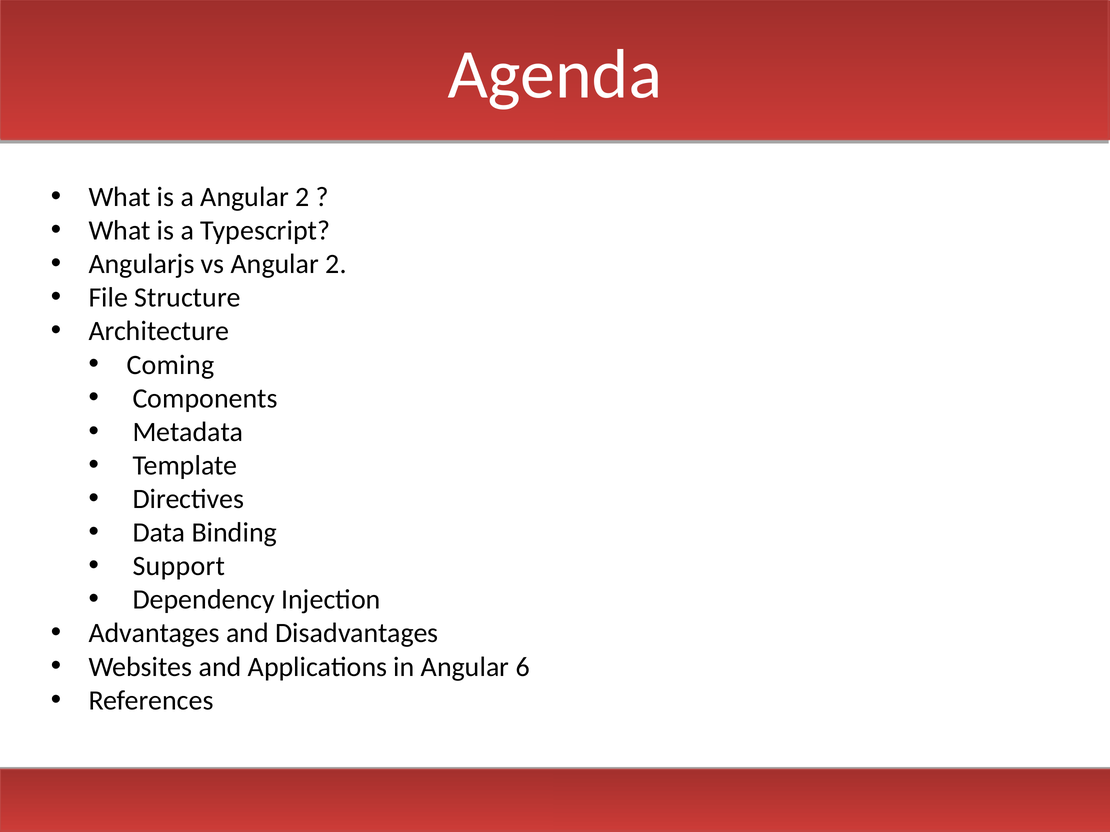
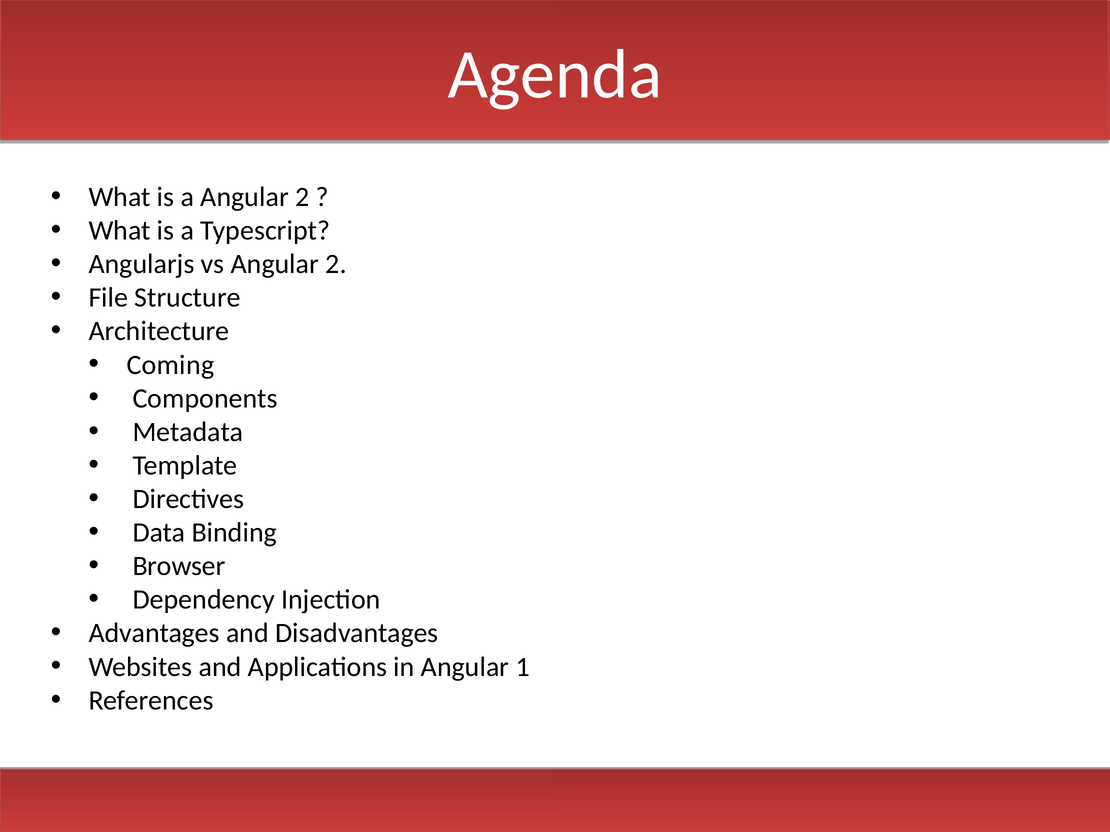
Support: Support -> Browser
6: 6 -> 1
